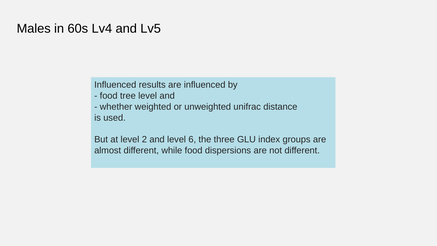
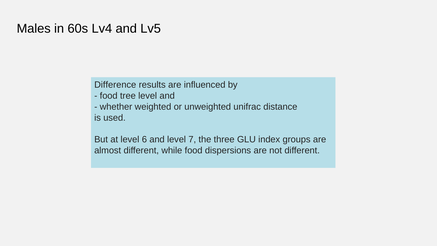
Influenced at (115, 85): Influenced -> Difference
2: 2 -> 6
6: 6 -> 7
